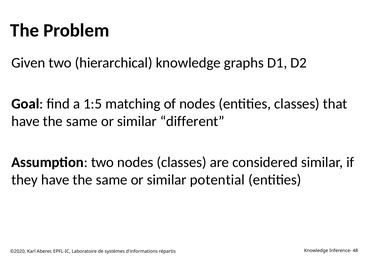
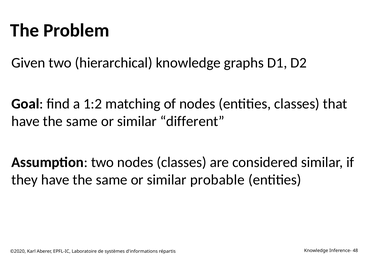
1:5: 1:5 -> 1:2
potential: potential -> probable
